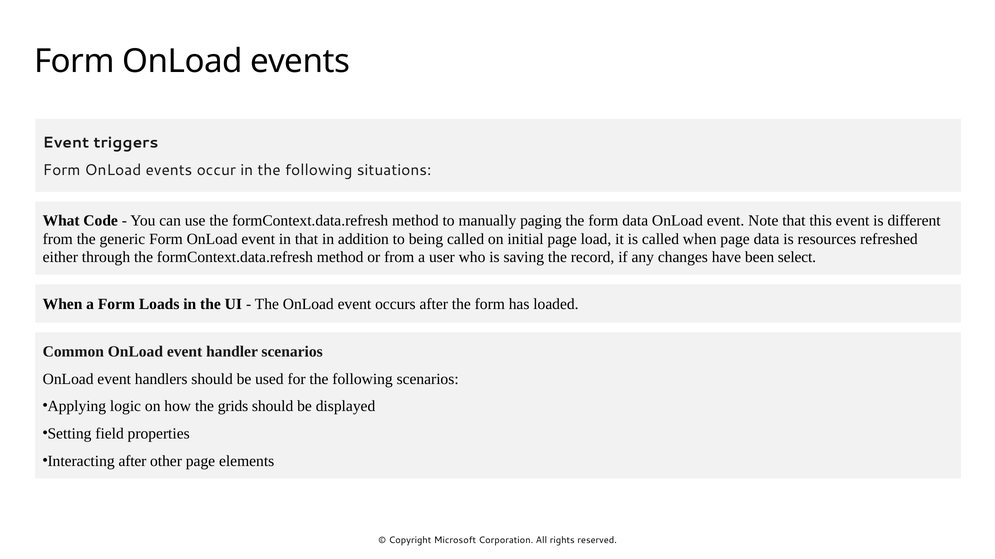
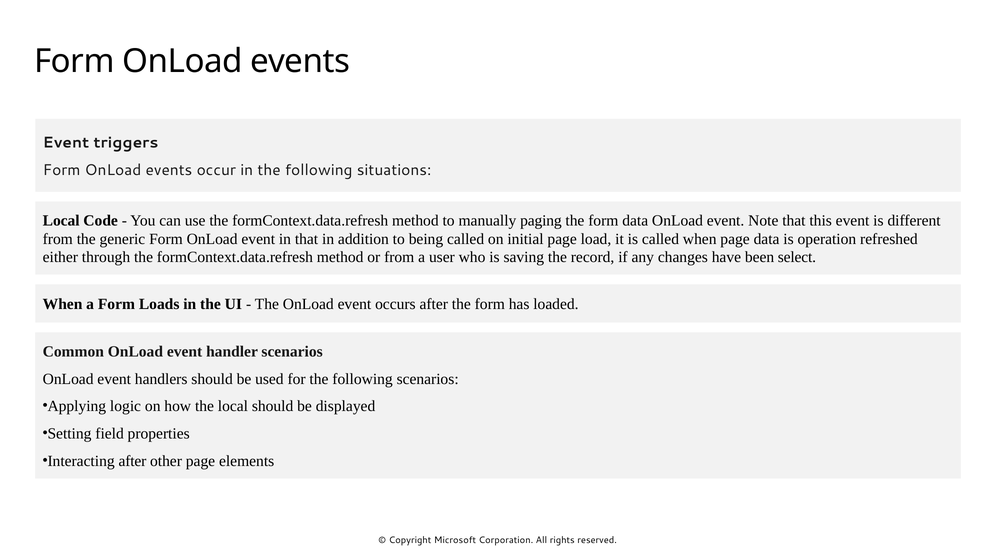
What at (61, 221): What -> Local
resources: resources -> operation
the grids: grids -> local
